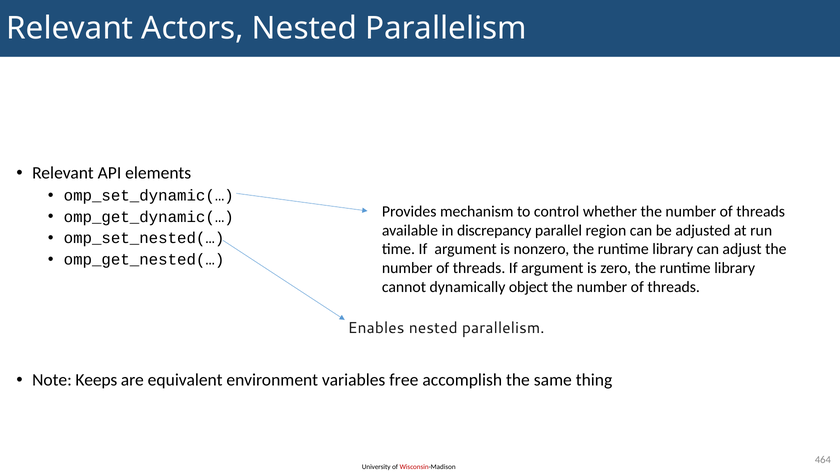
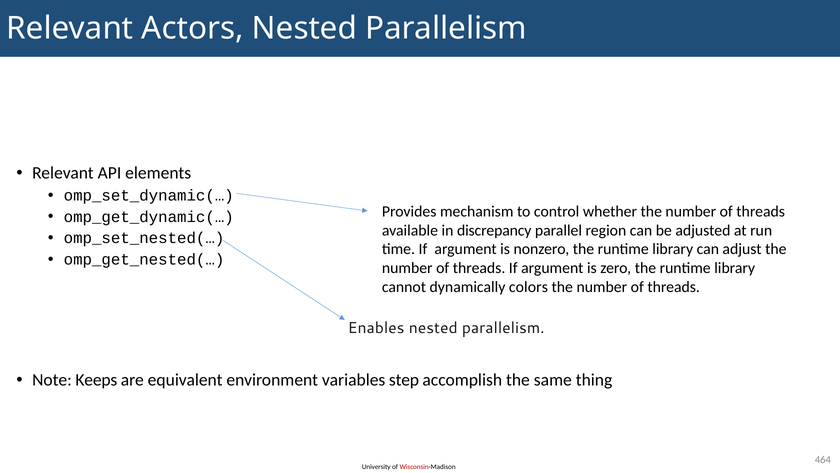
object: object -> colors
free: free -> step
